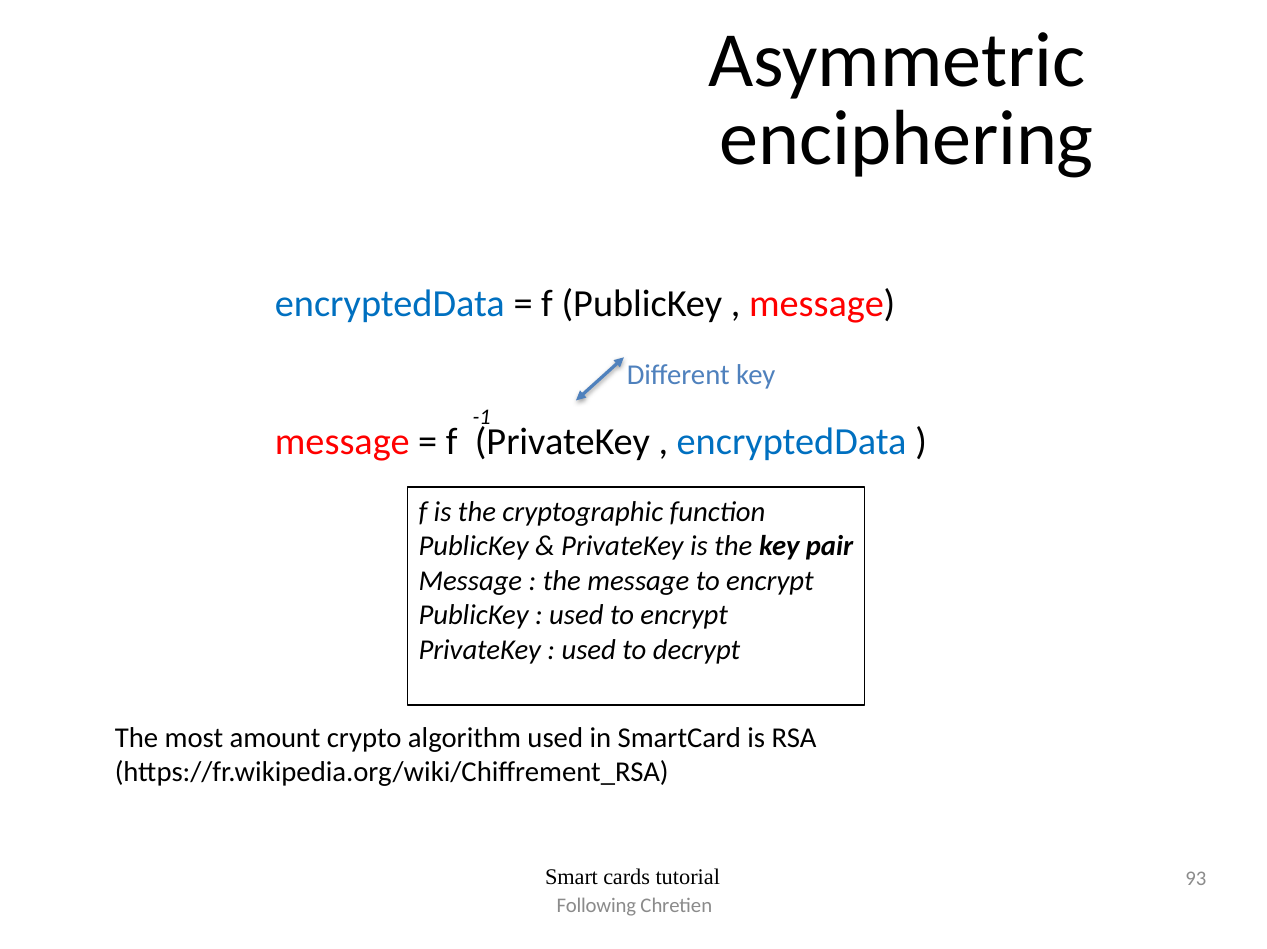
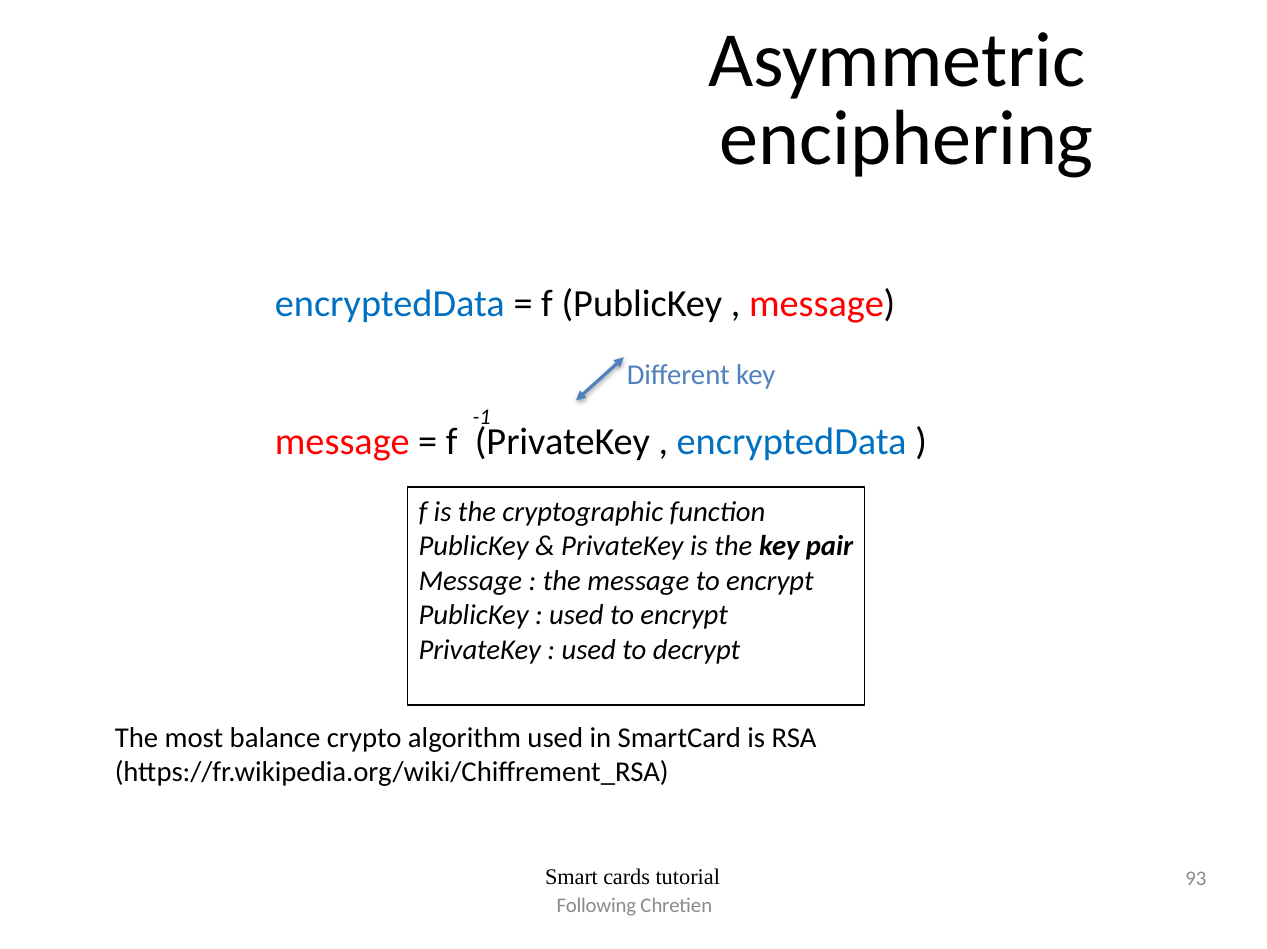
amount: amount -> balance
